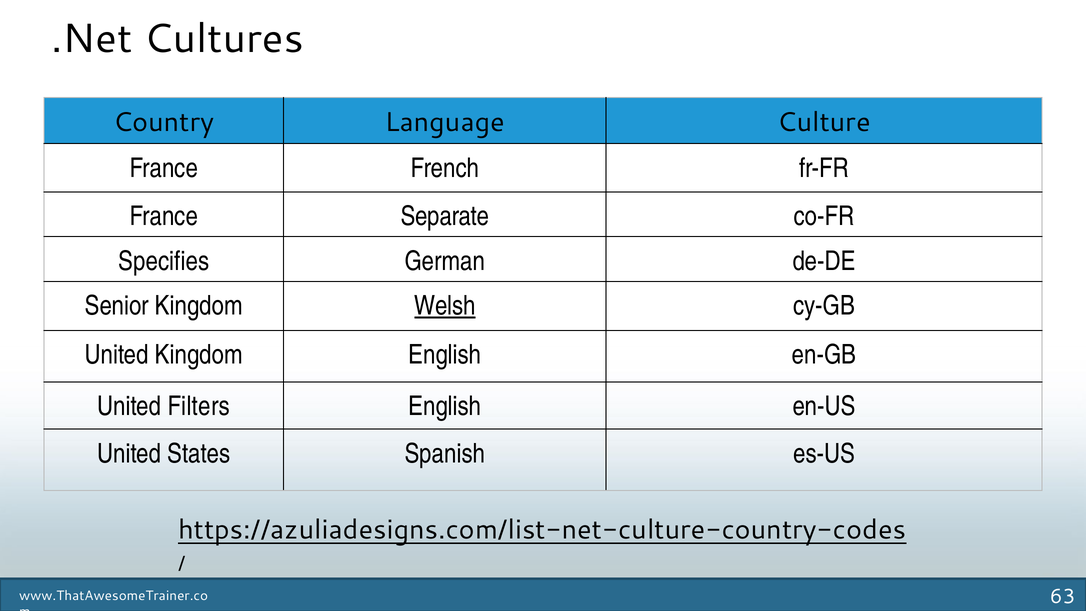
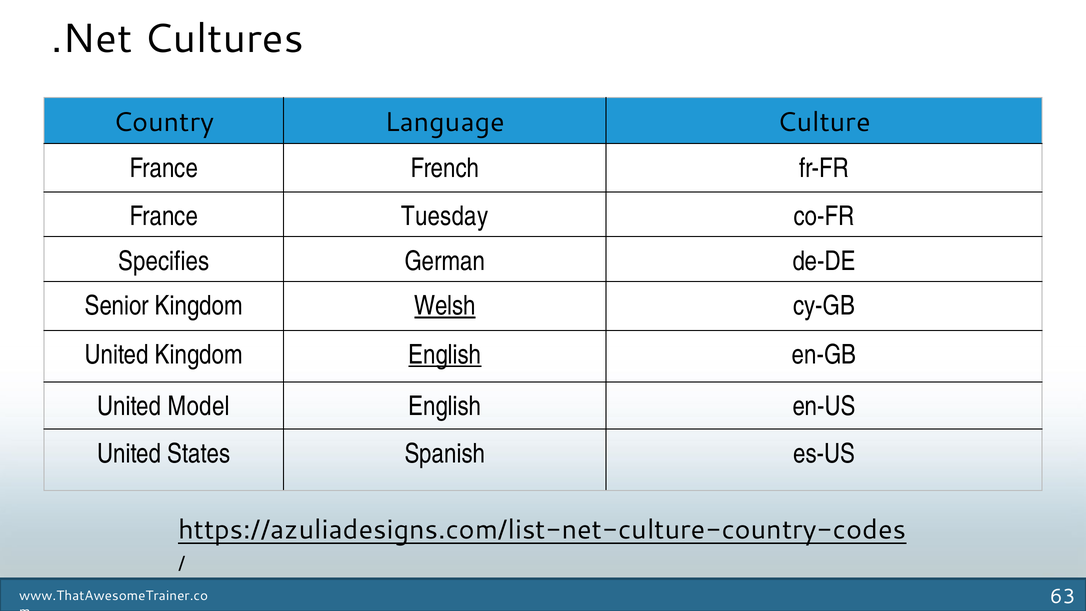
Separate: Separate -> Tuesday
English at (445, 355) underline: none -> present
Filters: Filters -> Model
